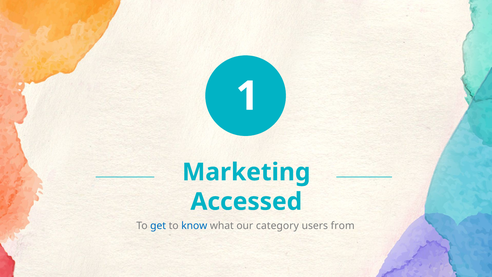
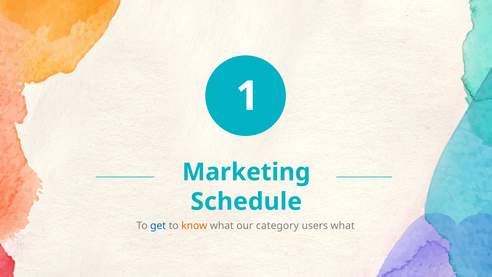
Accessed: Accessed -> Schedule
know colour: blue -> orange
users from: from -> what
